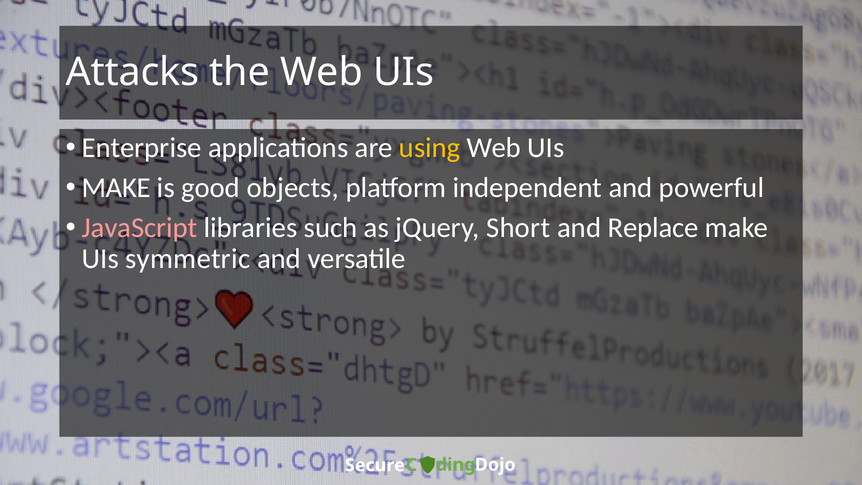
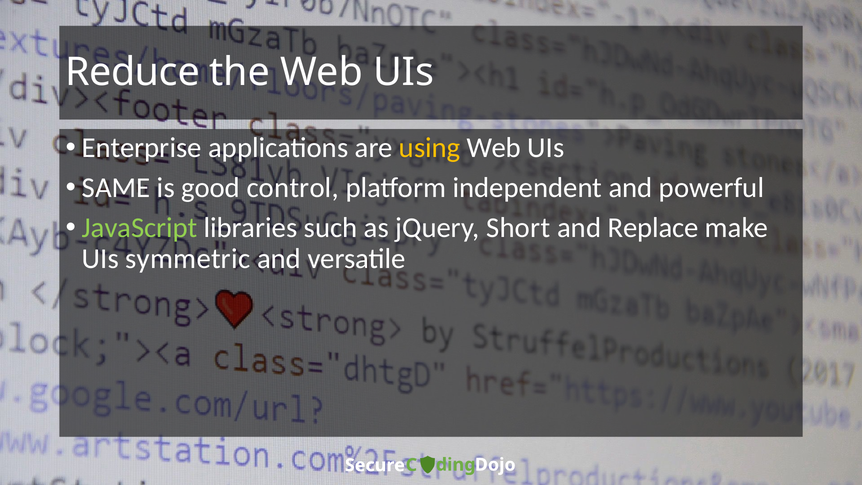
Attacks: Attacks -> Reduce
MAKE at (116, 188): MAKE -> SAME
objects: objects -> control
JavaScript colour: pink -> light green
